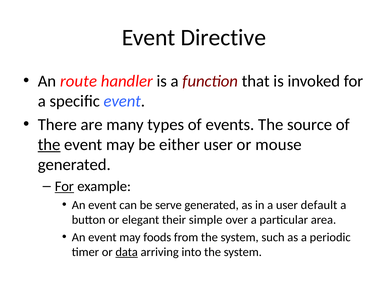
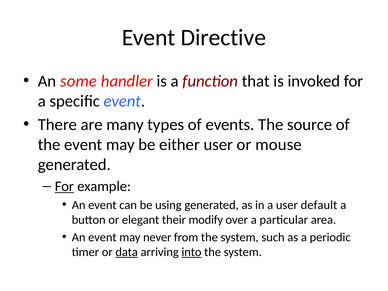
route: route -> some
the at (49, 145) underline: present -> none
serve: serve -> using
simple: simple -> modify
foods: foods -> never
into underline: none -> present
